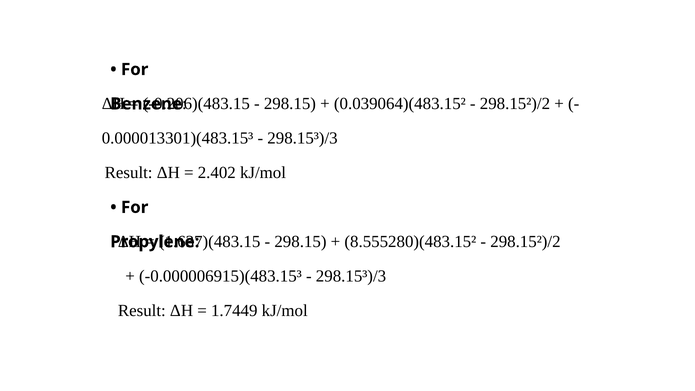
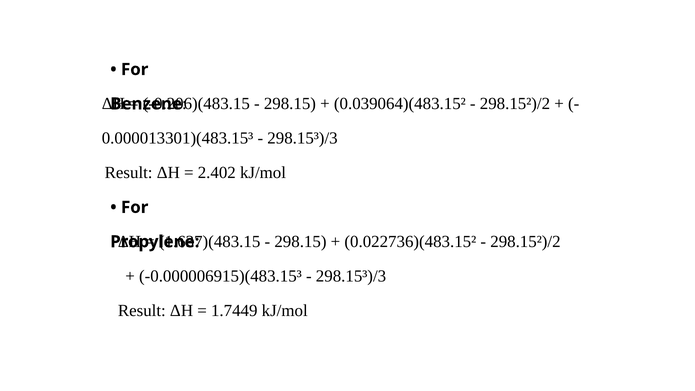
8.555280)(483.15²: 8.555280)(483.15² -> 0.022736)(483.15²
